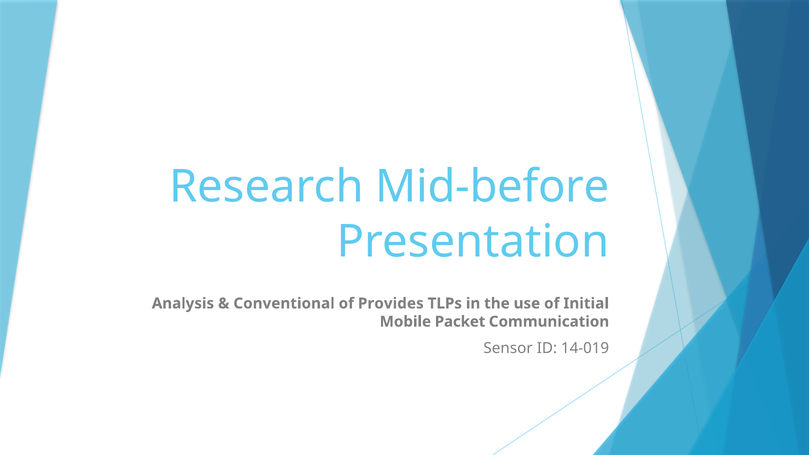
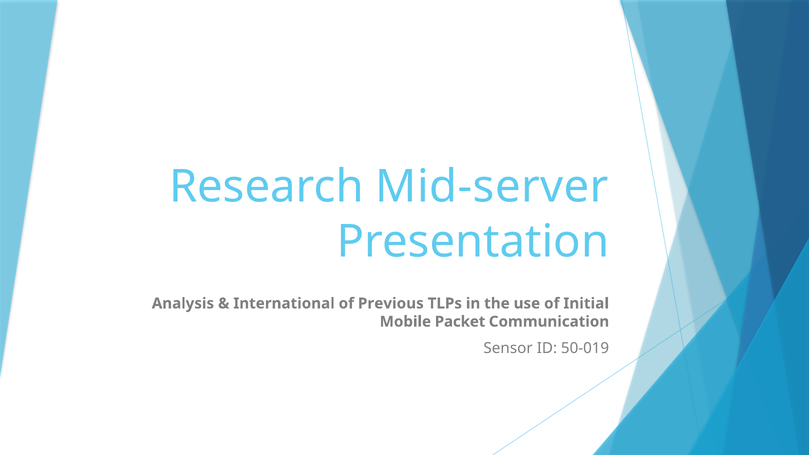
Mid-before: Mid-before -> Mid-server
Conventional: Conventional -> International
Provides: Provides -> Previous
14-019: 14-019 -> 50-019
